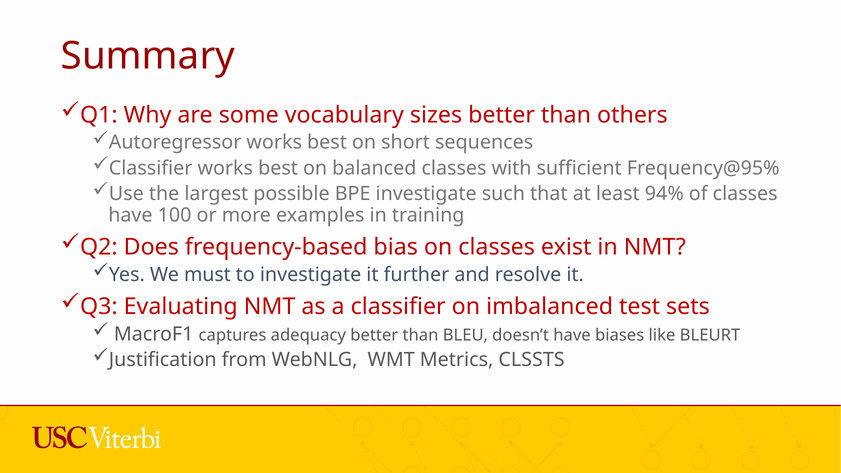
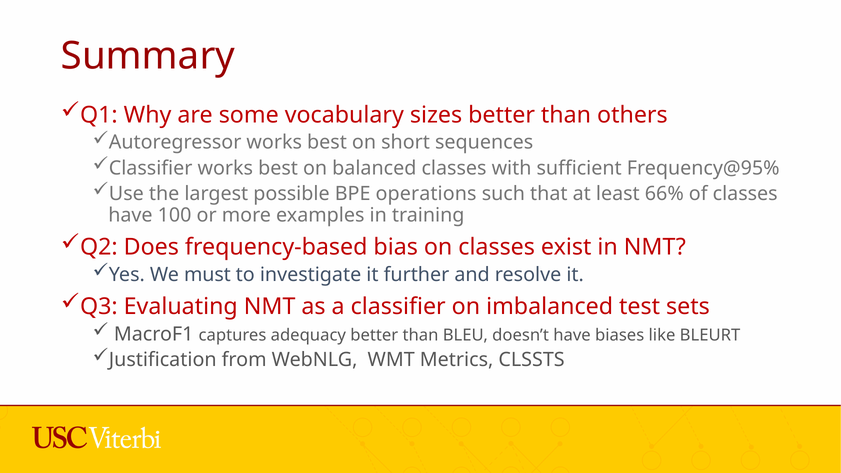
BPE investigate: investigate -> operations
94%: 94% -> 66%
